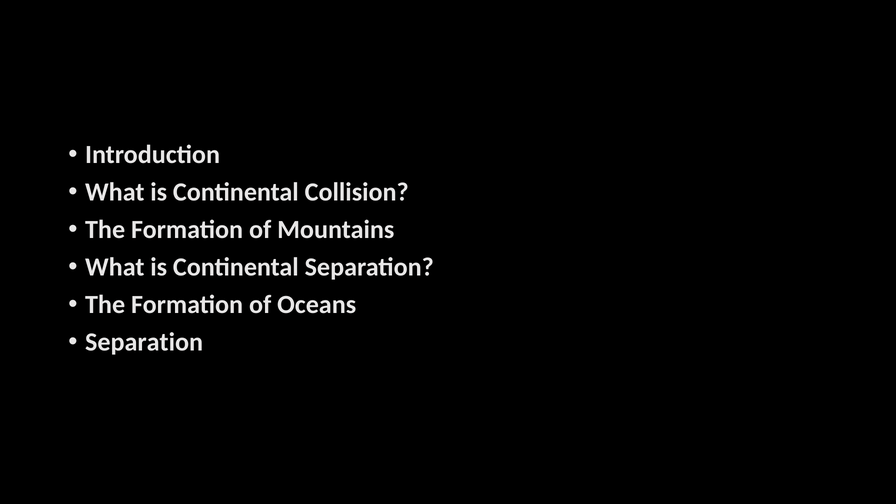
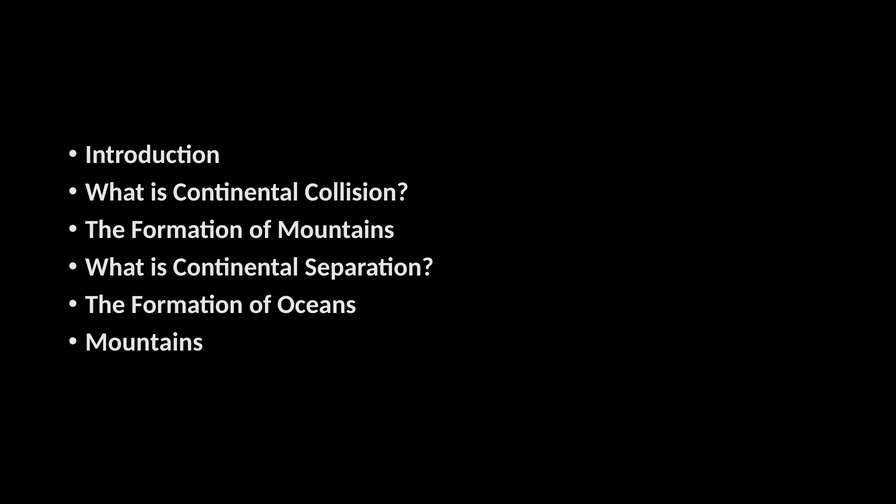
Separation at (144, 342): Separation -> Mountains
